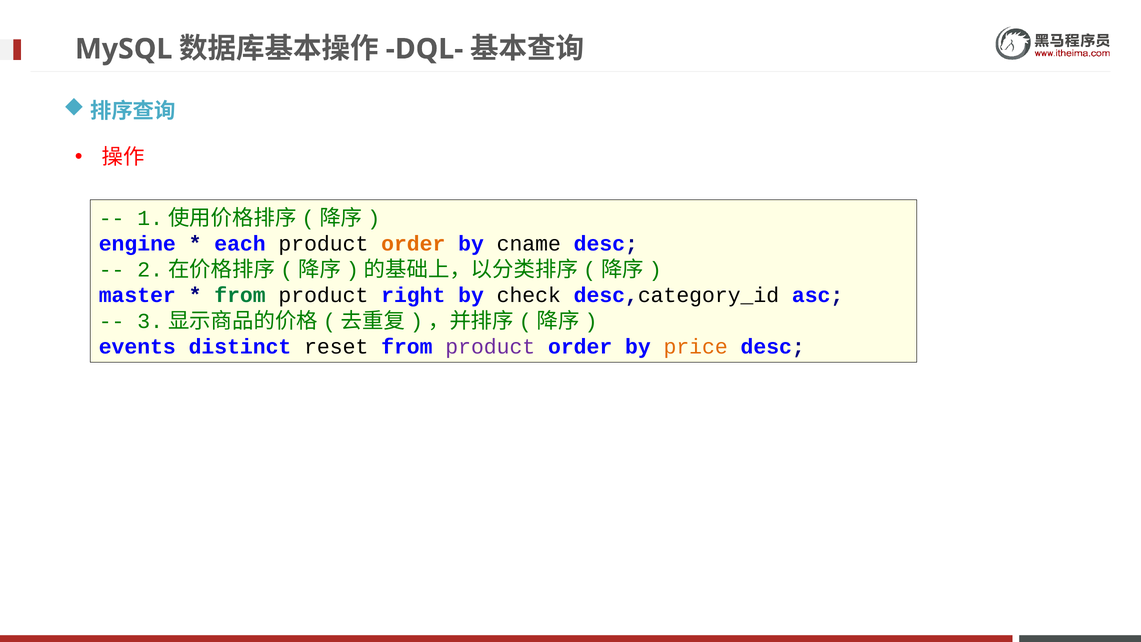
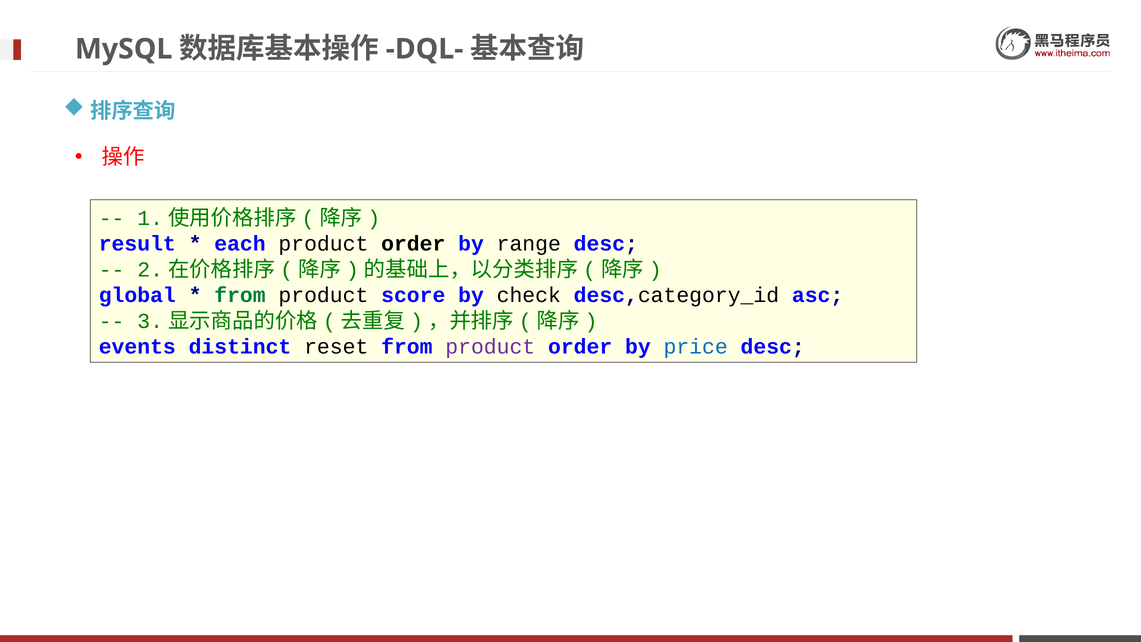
engine: engine -> result
order at (413, 244) colour: orange -> black
cname: cname -> range
master: master -> global
right: right -> score
price colour: orange -> blue
